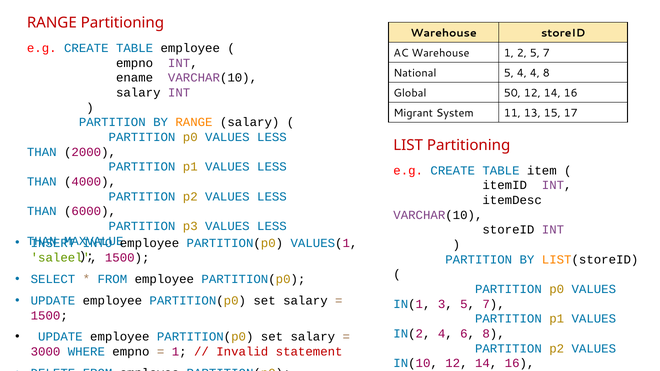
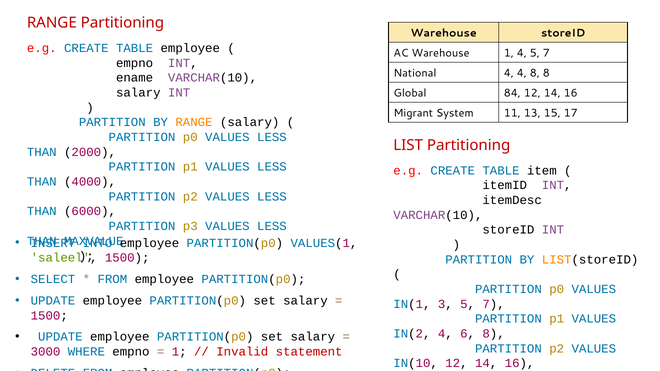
1 2: 2 -> 4
National 5: 5 -> 4
4 4: 4 -> 8
50: 50 -> 84
